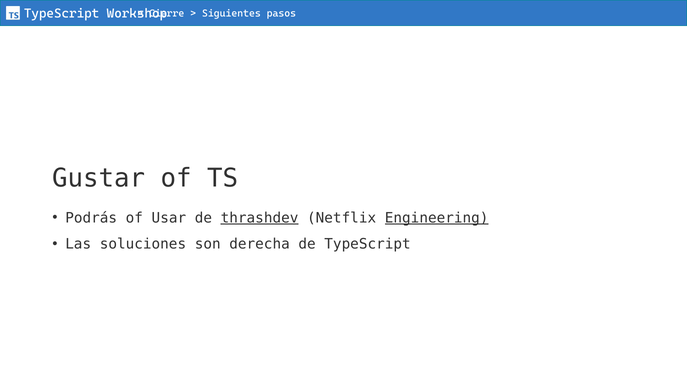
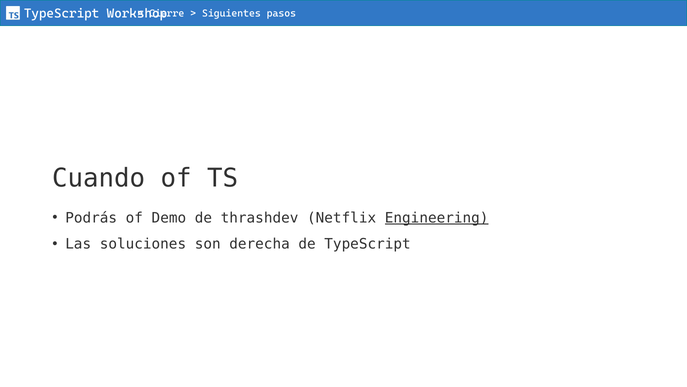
Gustar: Gustar -> Cuando
Usar: Usar -> Demo
thrashdev underline: present -> none
